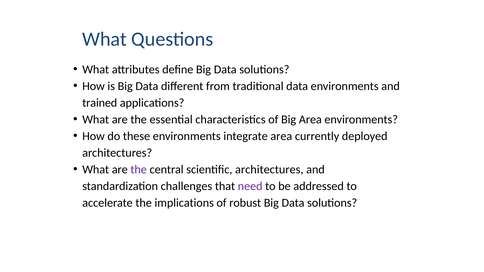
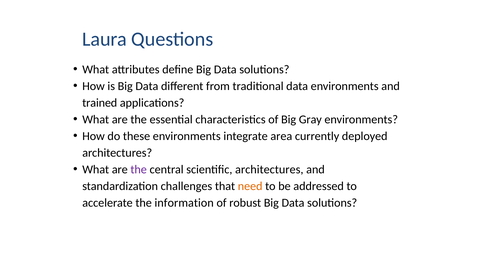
What at (105, 39): What -> Laura
Big Area: Area -> Gray
need colour: purple -> orange
implications: implications -> information
